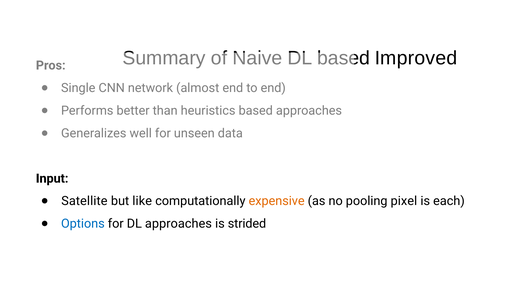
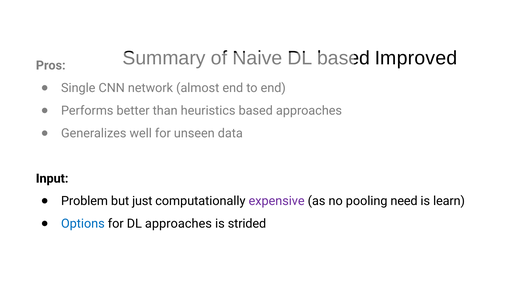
Satellite: Satellite -> Problem
like: like -> just
expensive colour: orange -> purple
pixel: pixel -> need
each: each -> learn
